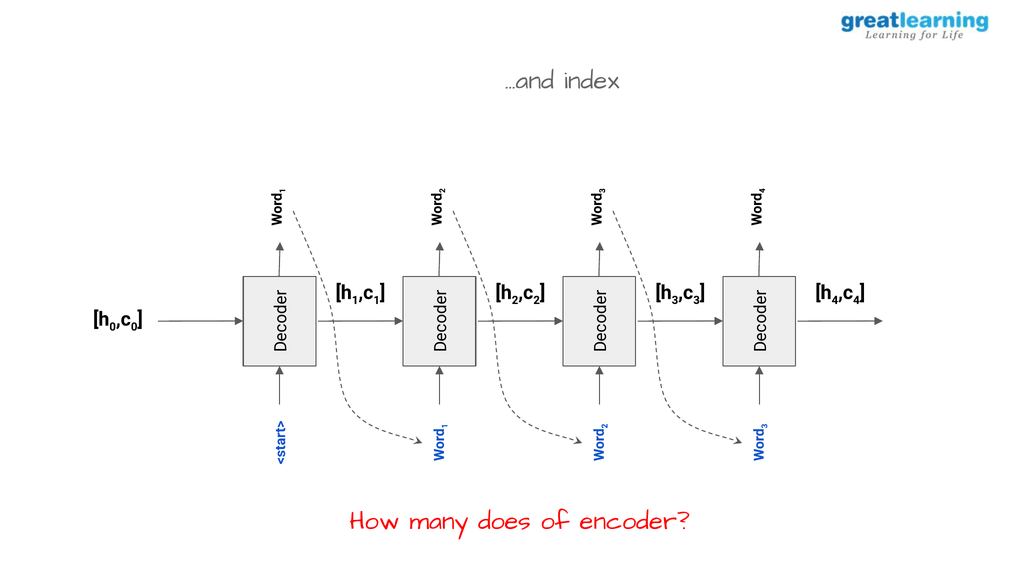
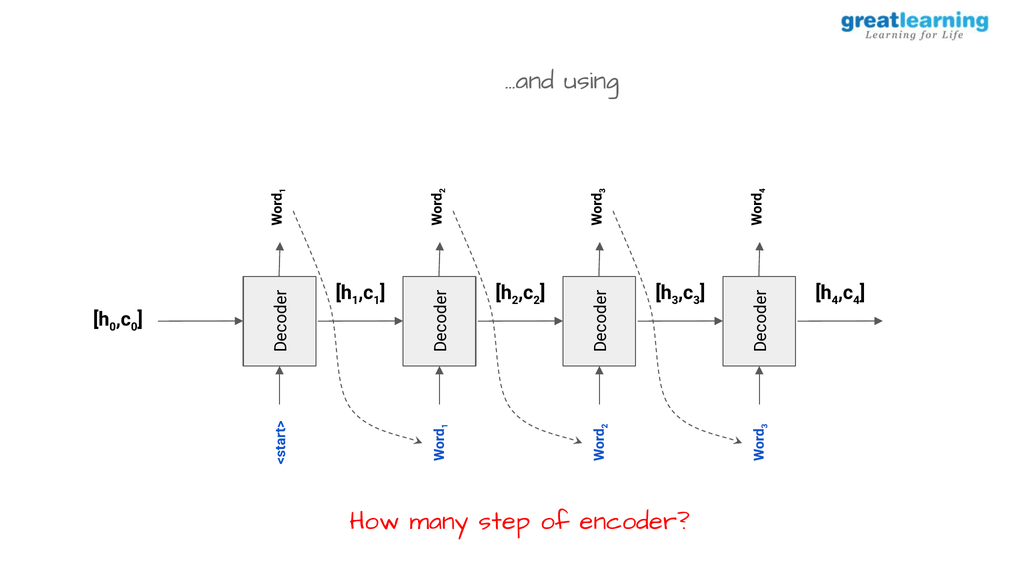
index: index -> using
does: does -> step
